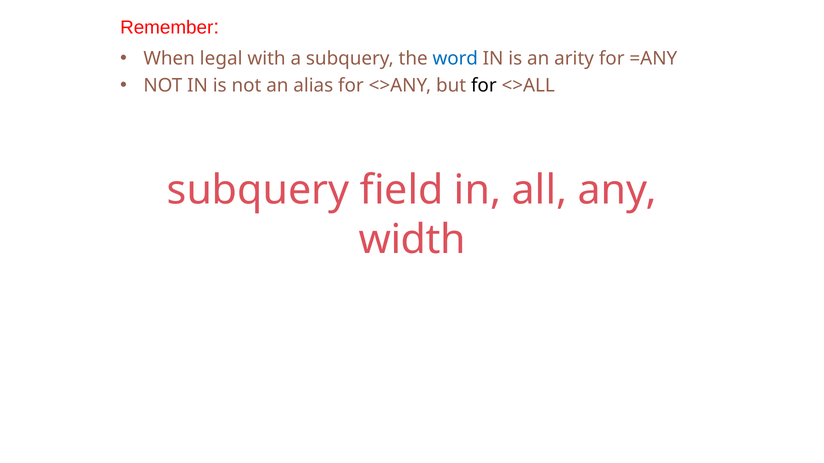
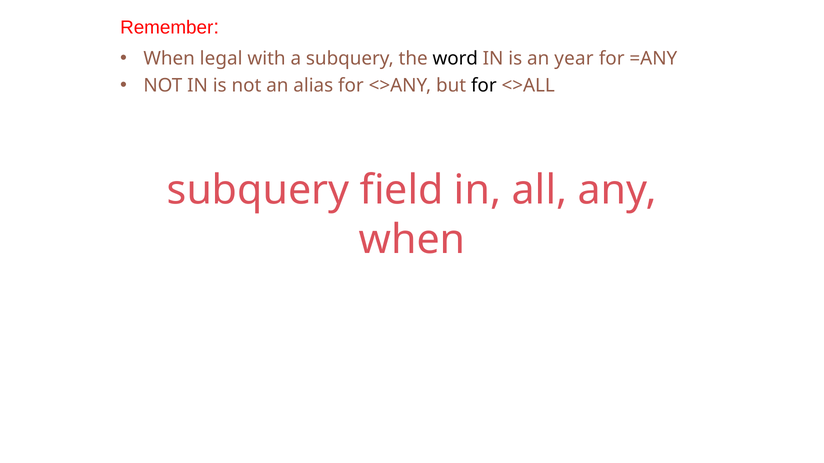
word colour: blue -> black
arity: arity -> year
width at (412, 240): width -> when
